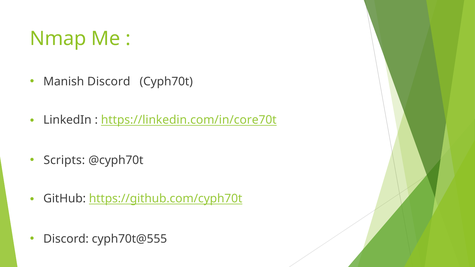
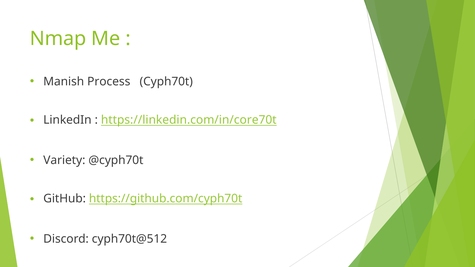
Manish Discord: Discord -> Process
Scripts: Scripts -> Variety
cyph70t@555: cyph70t@555 -> cyph70t@512
